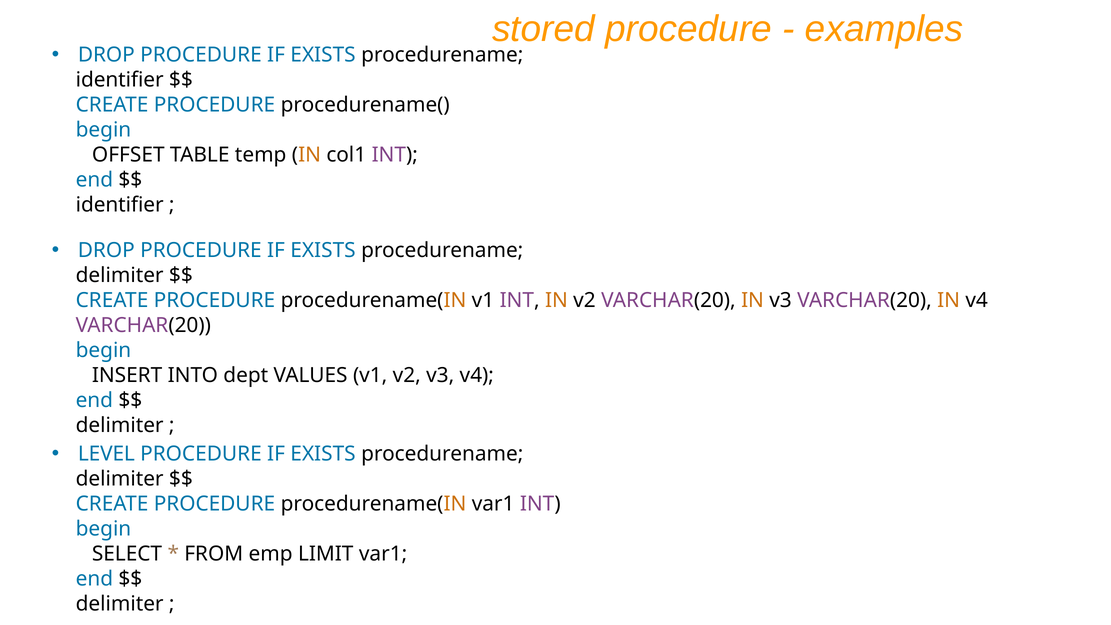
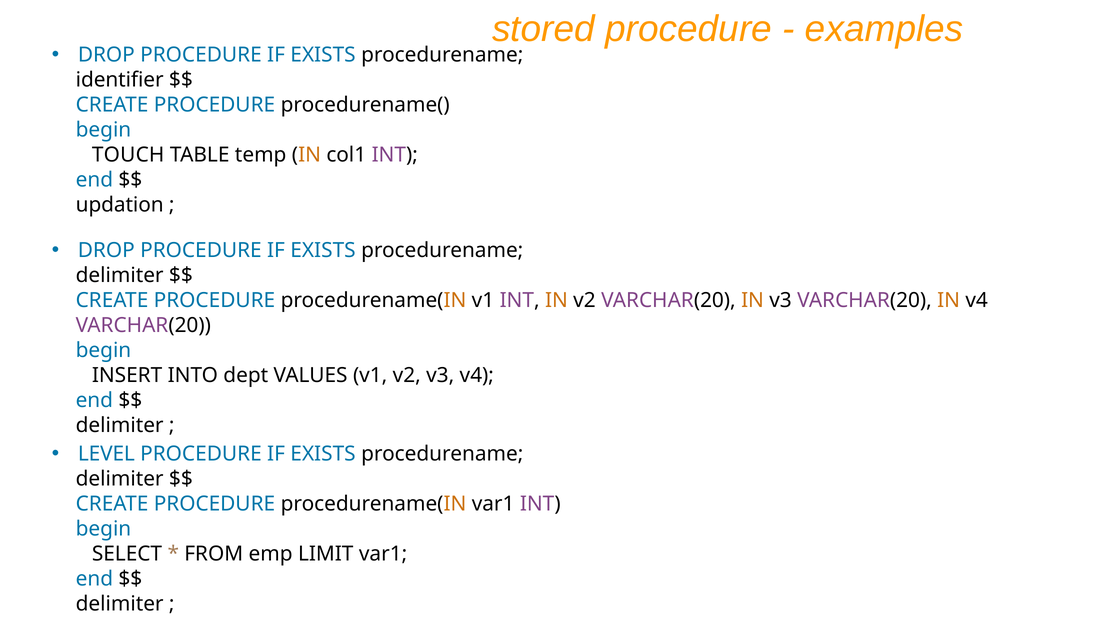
OFFSET: OFFSET -> TOUCH
identifier at (120, 205): identifier -> updation
